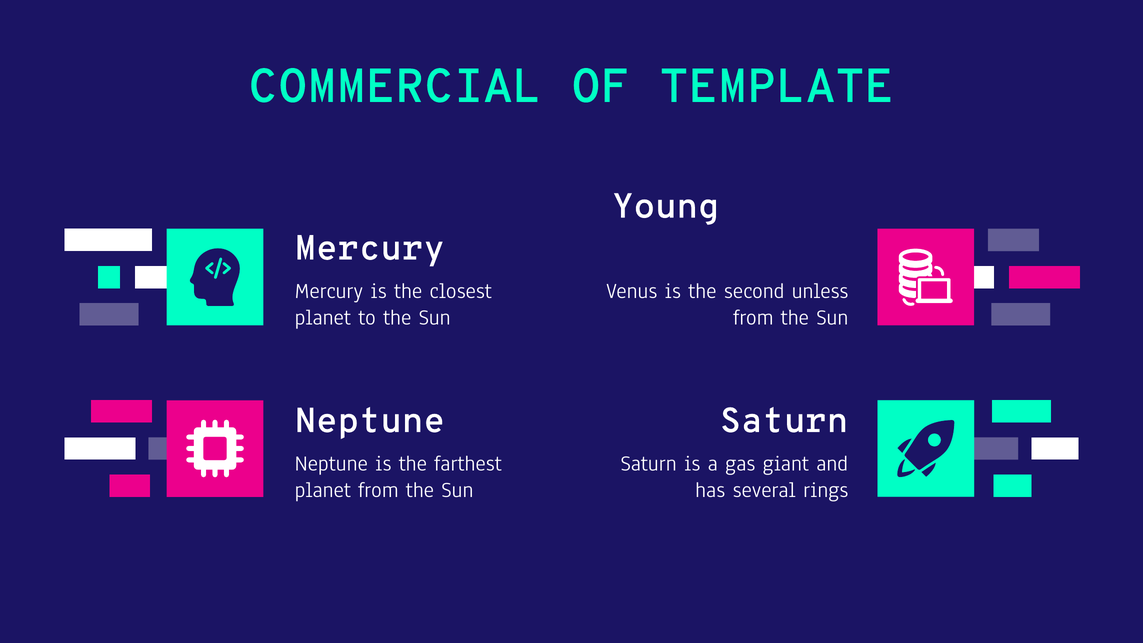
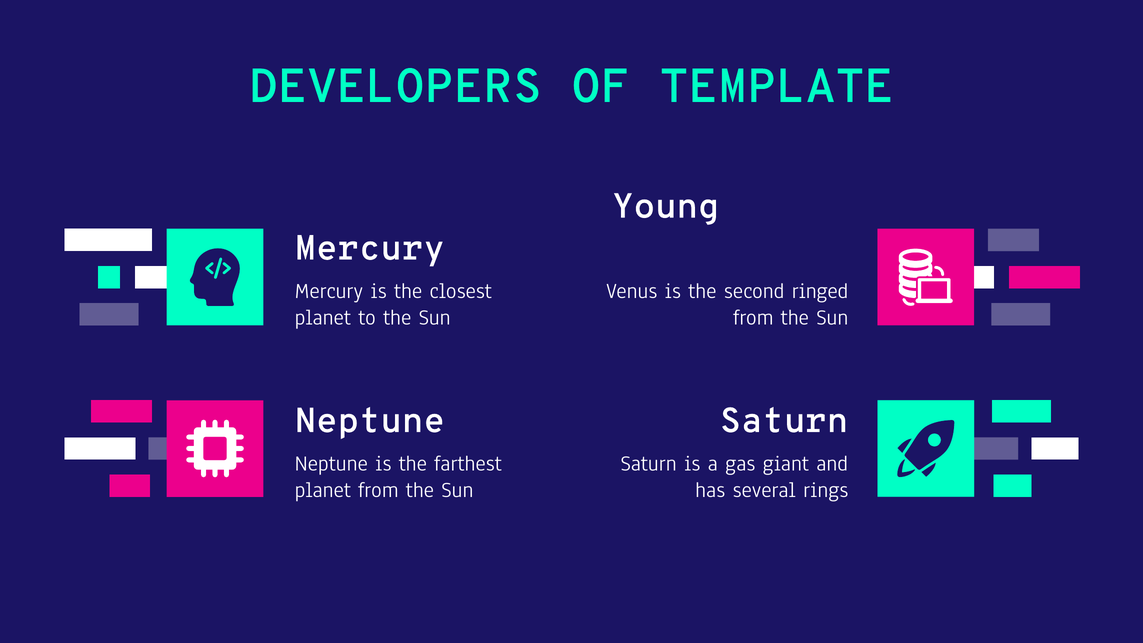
COMMERCIAL: COMMERCIAL -> DEVELOPERS
unless: unless -> ringed
